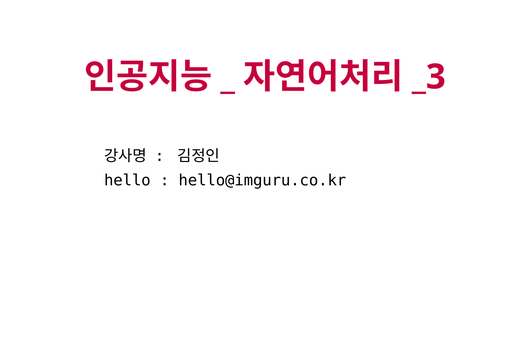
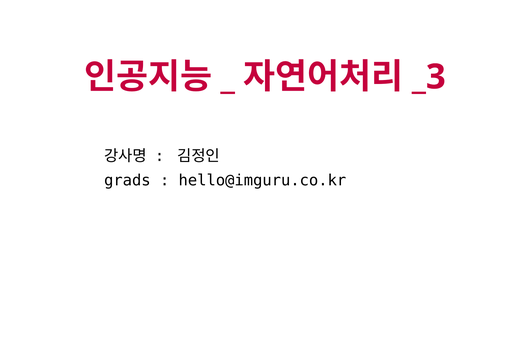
hello: hello -> grads
